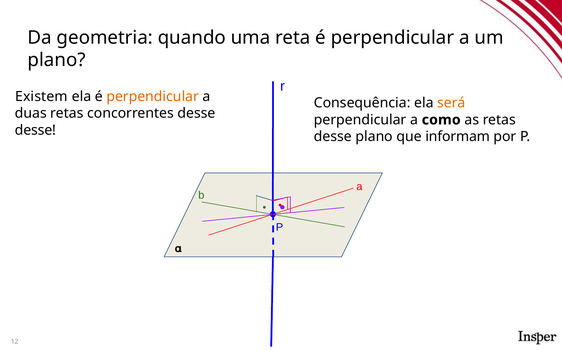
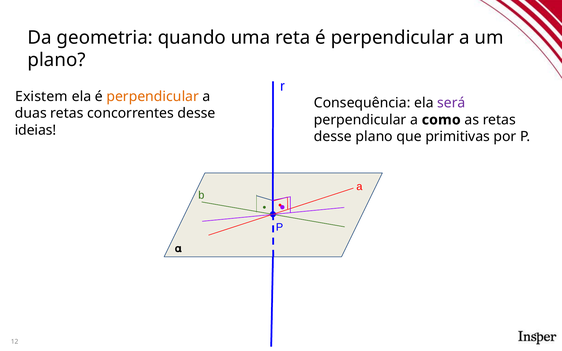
será colour: orange -> purple
desse at (35, 130): desse -> ideias
informam: informam -> primitivas
